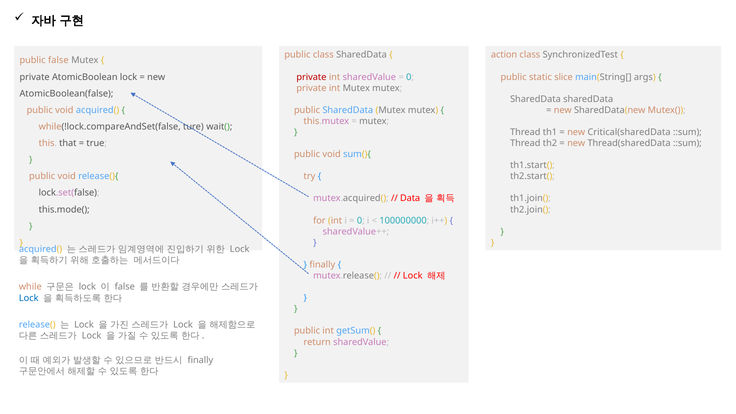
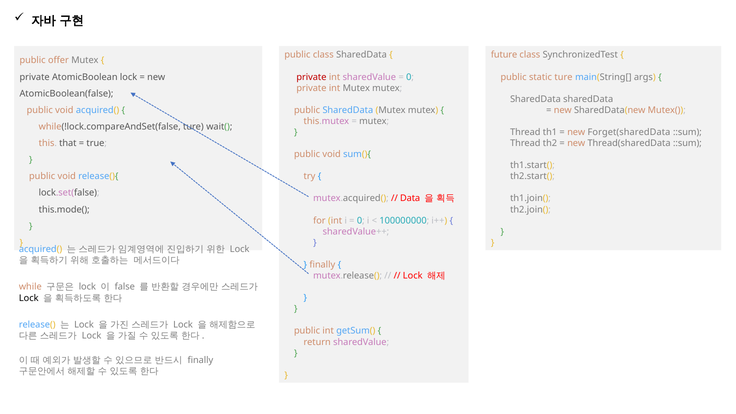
action: action -> future
public false: false -> offer
static slice: slice -> ture
Critical(sharedData: Critical(sharedData -> Forget(sharedData
Lock at (29, 298) colour: blue -> black
